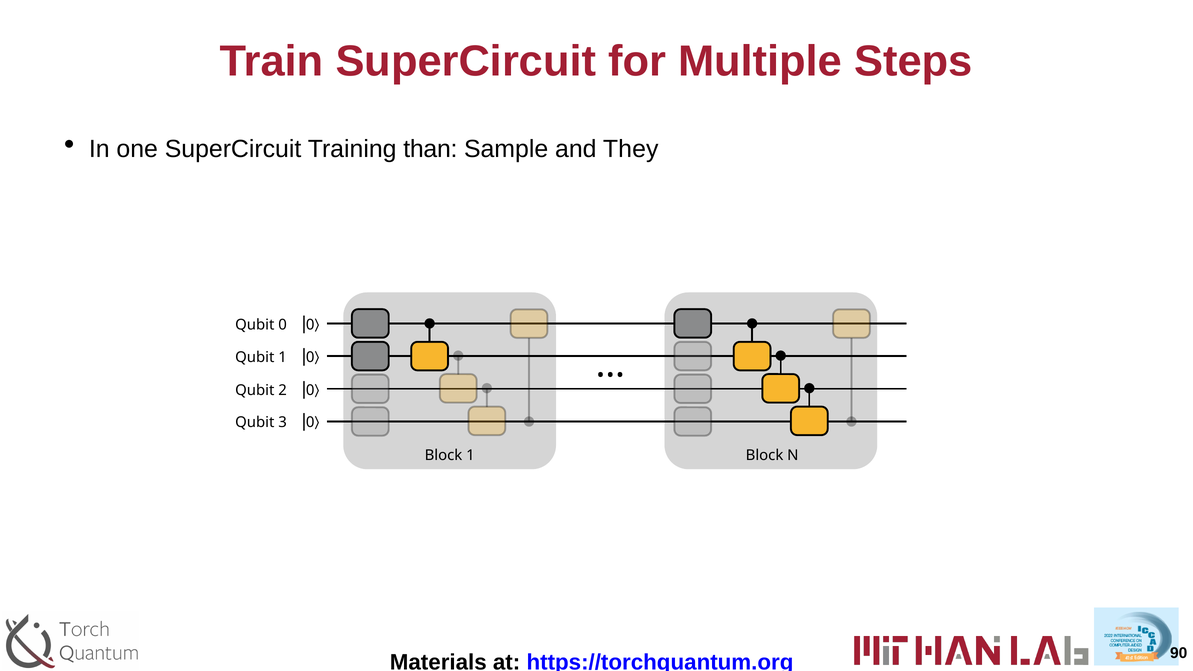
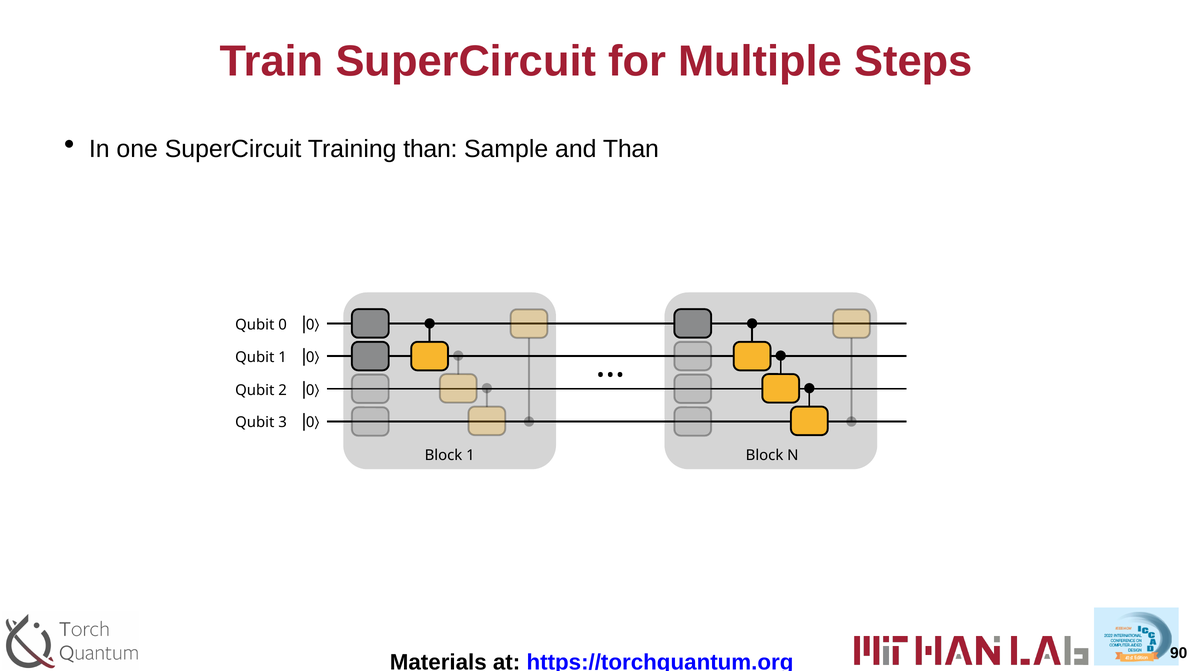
and They: They -> Than
